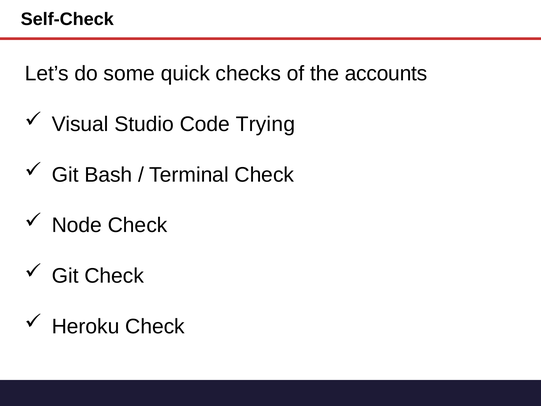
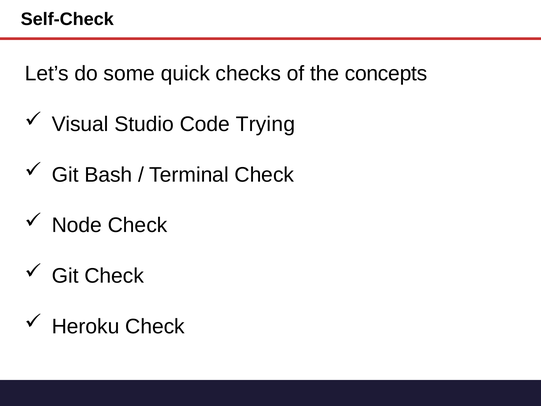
accounts: accounts -> concepts
